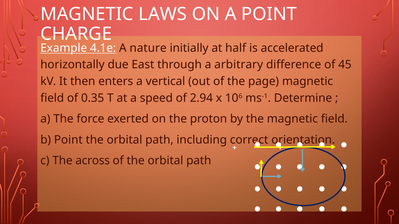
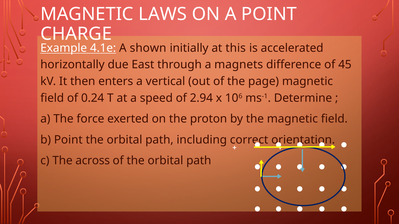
nature: nature -> shown
half: half -> this
arbitrary: arbitrary -> magnets
0.35: 0.35 -> 0.24
